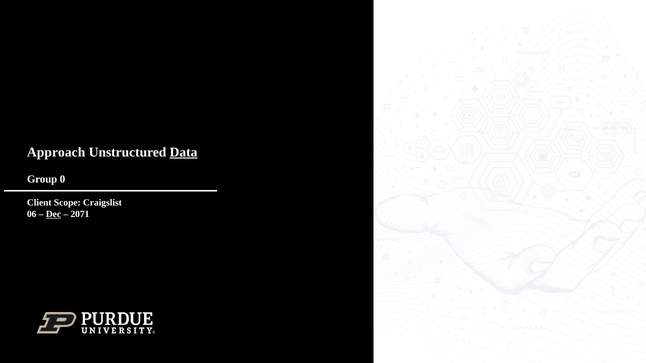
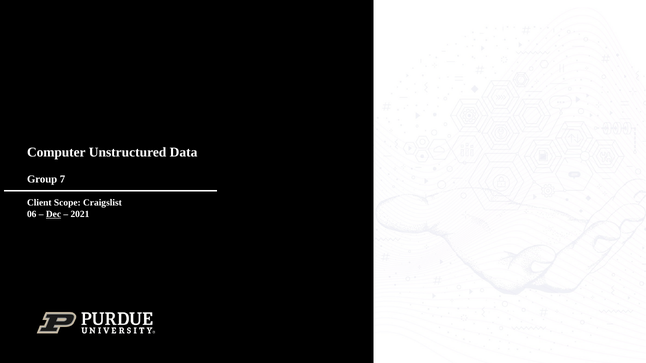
Approach: Approach -> Computer
Data underline: present -> none
0: 0 -> 7
2071: 2071 -> 2021
